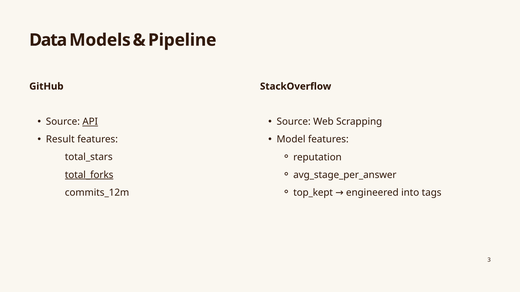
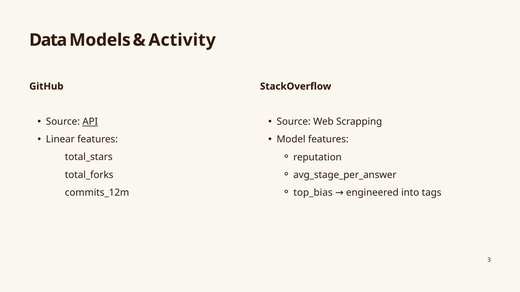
Pipeline: Pipeline -> Activity
Result: Result -> Linear
total_forks underline: present -> none
top_kept: top_kept -> top_bias
